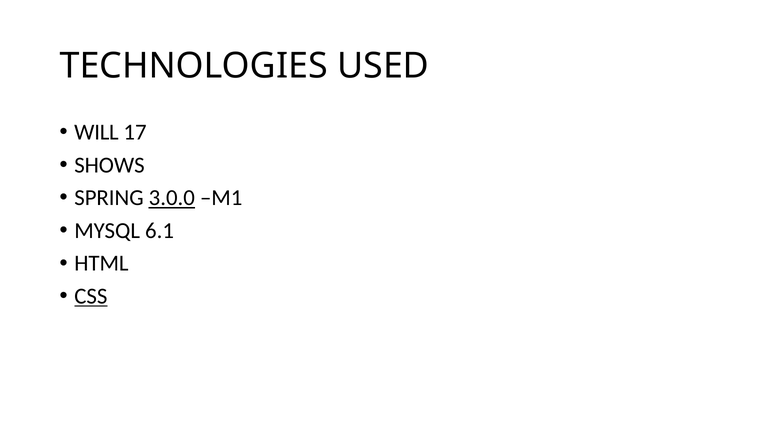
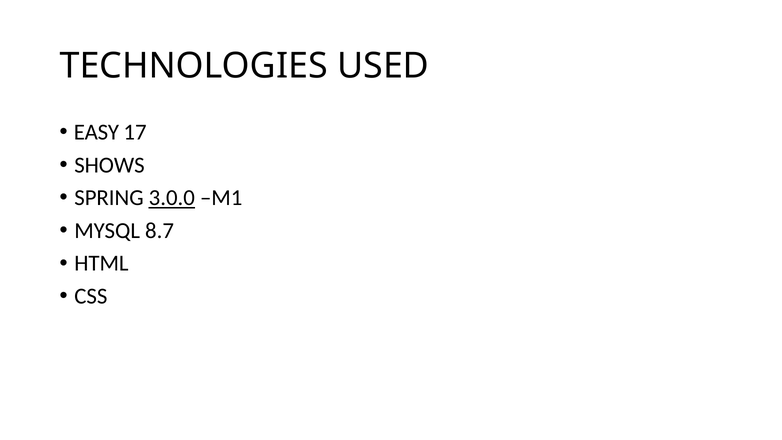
WILL: WILL -> EASY
6.1: 6.1 -> 8.7
CSS underline: present -> none
